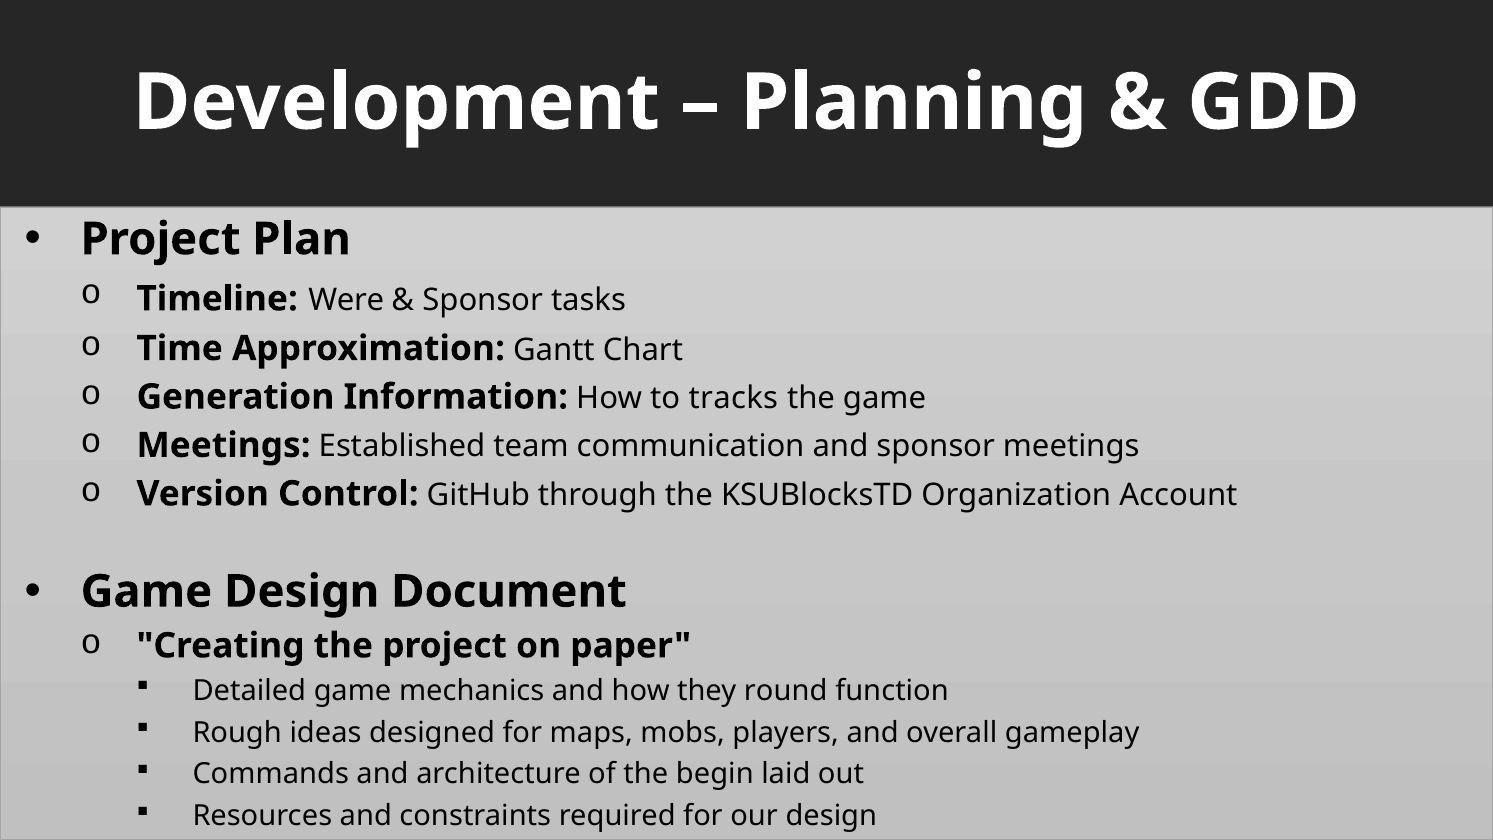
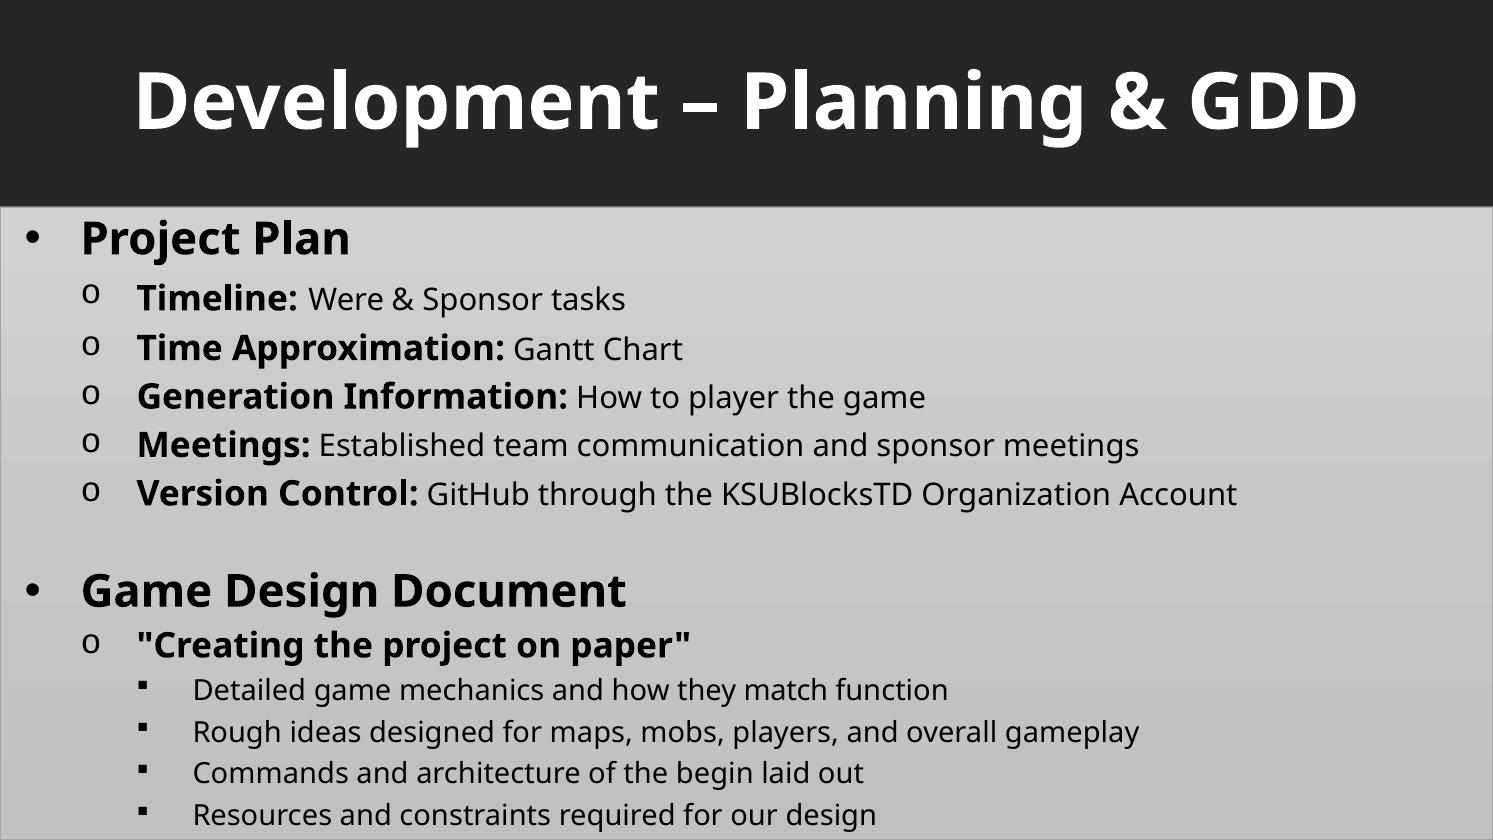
tracks: tracks -> player
round: round -> match
